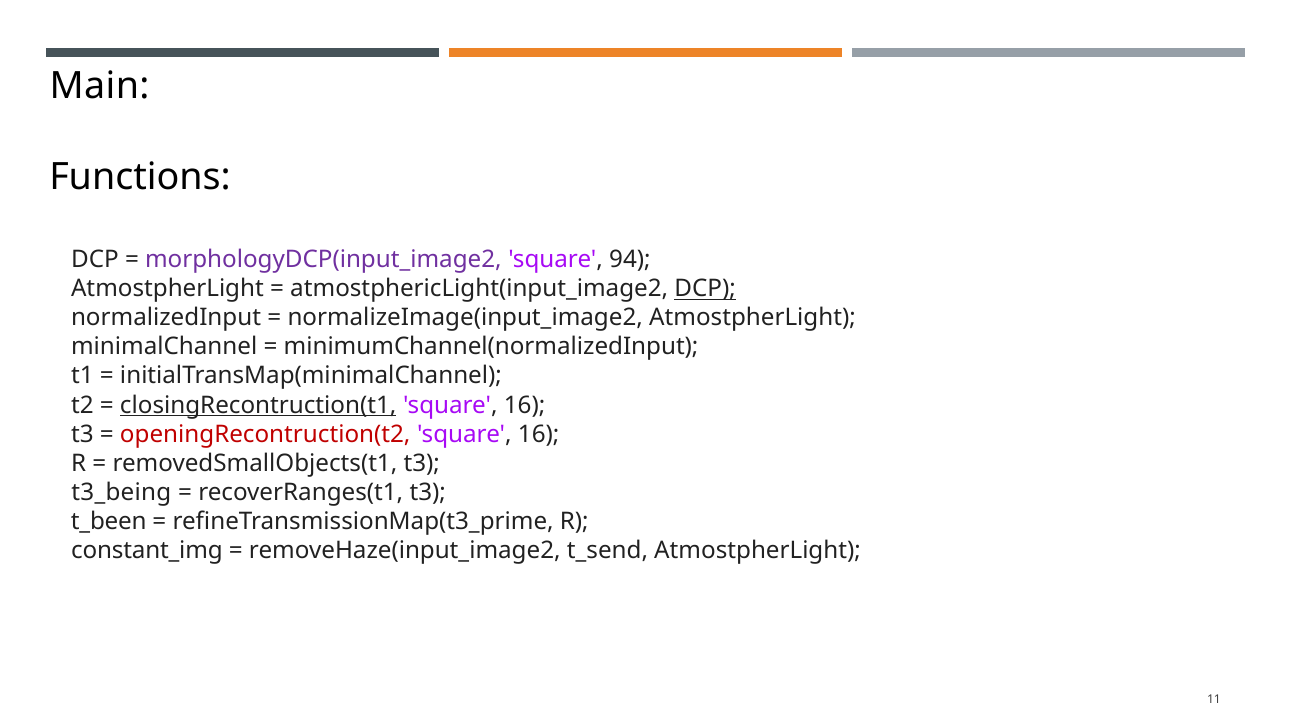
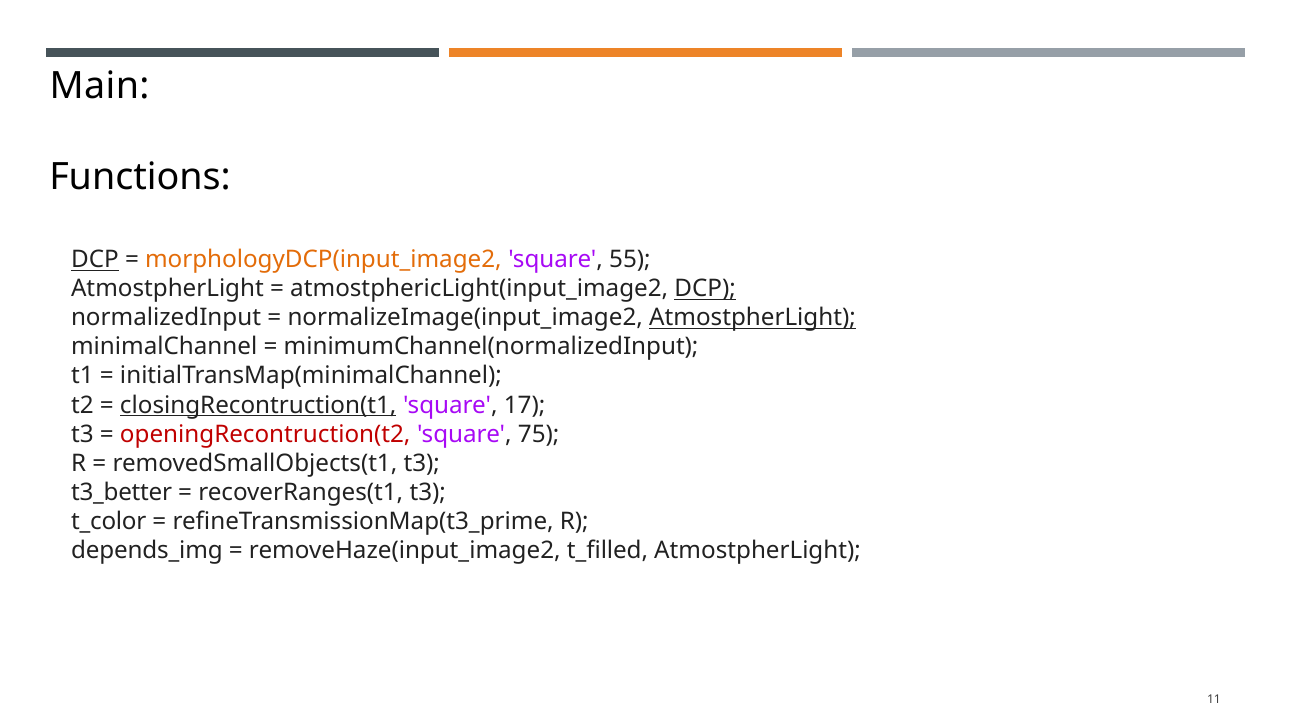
DCP at (95, 260) underline: none -> present
morphologyDCP(input_image2 colour: purple -> orange
94: 94 -> 55
AtmostpherLight at (752, 318) underline: none -> present
16 at (525, 405): 16 -> 17
16 at (539, 435): 16 -> 75
t3_being: t3_being -> t3_better
t_been: t_been -> t_color
constant_img: constant_img -> depends_img
t_send: t_send -> t_filled
